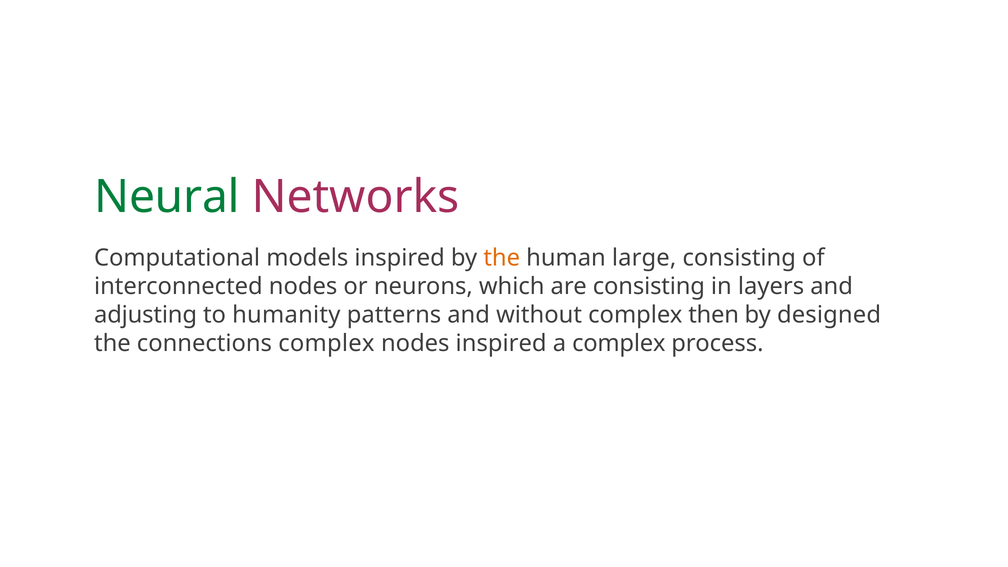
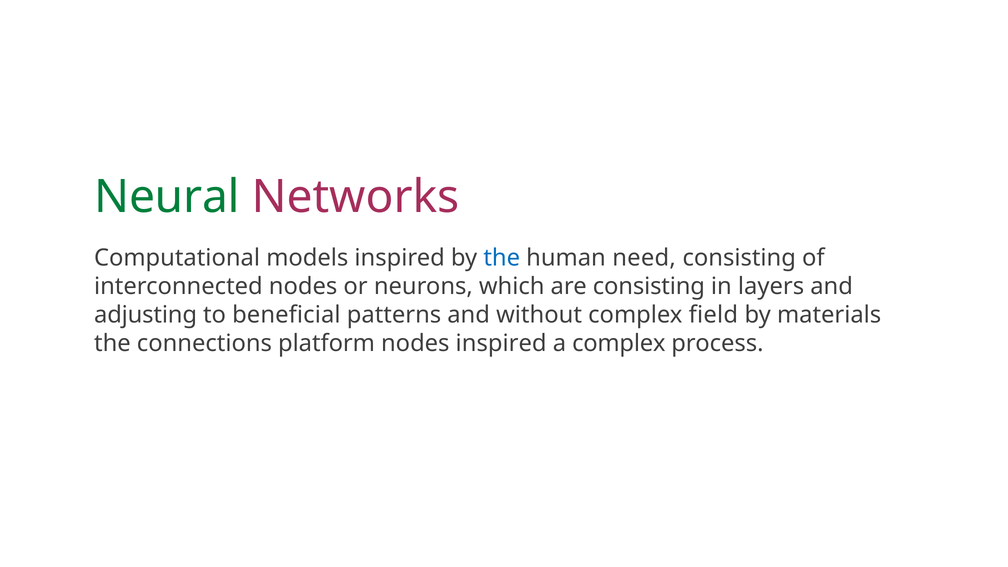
the at (502, 258) colour: orange -> blue
large: large -> need
humanity: humanity -> beneficial
then: then -> field
designed: designed -> materials
connections complex: complex -> platform
